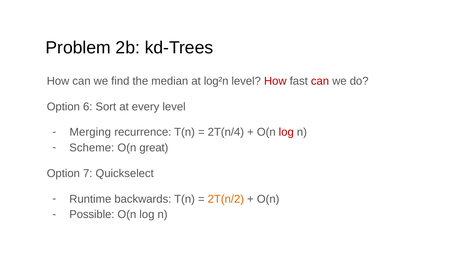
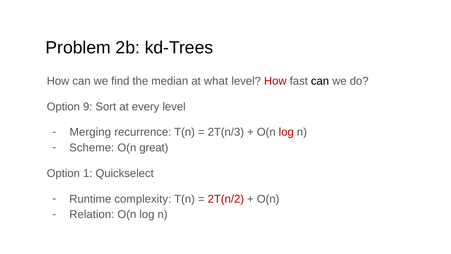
log²n: log²n -> what
can at (320, 81) colour: red -> black
6: 6 -> 9
2T(n/4: 2T(n/4 -> 2T(n/3
7: 7 -> 1
backwards: backwards -> complexity
2T(n/2 colour: orange -> red
Possible: Possible -> Relation
